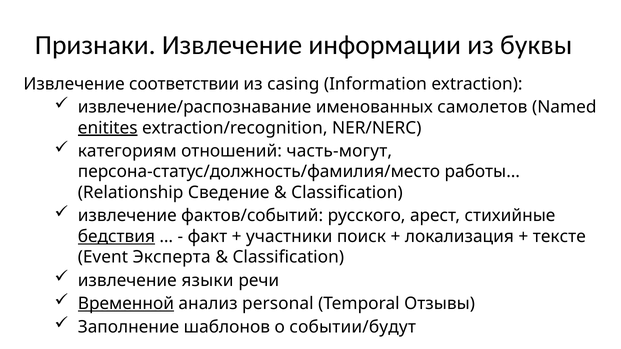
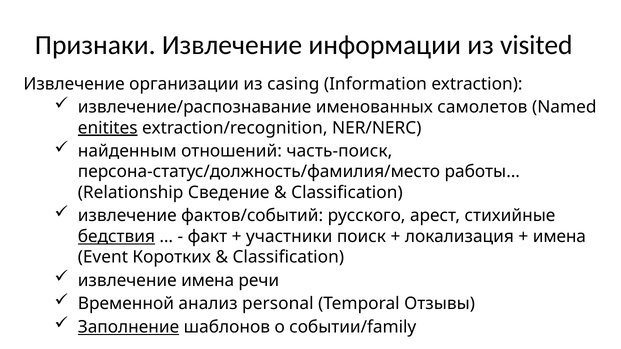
буквы: буквы -> visited
соответствии: соответствии -> организации
категориям: категориям -> найденным
часть-могут: часть-могут -> часть-поиск
тексте at (559, 237): тексте -> имена
Эксперта: Эксперта -> Коротких
извлечение языки: языки -> имена
Временной underline: present -> none
Заполнение underline: none -> present
событии/будут: событии/будут -> событии/family
